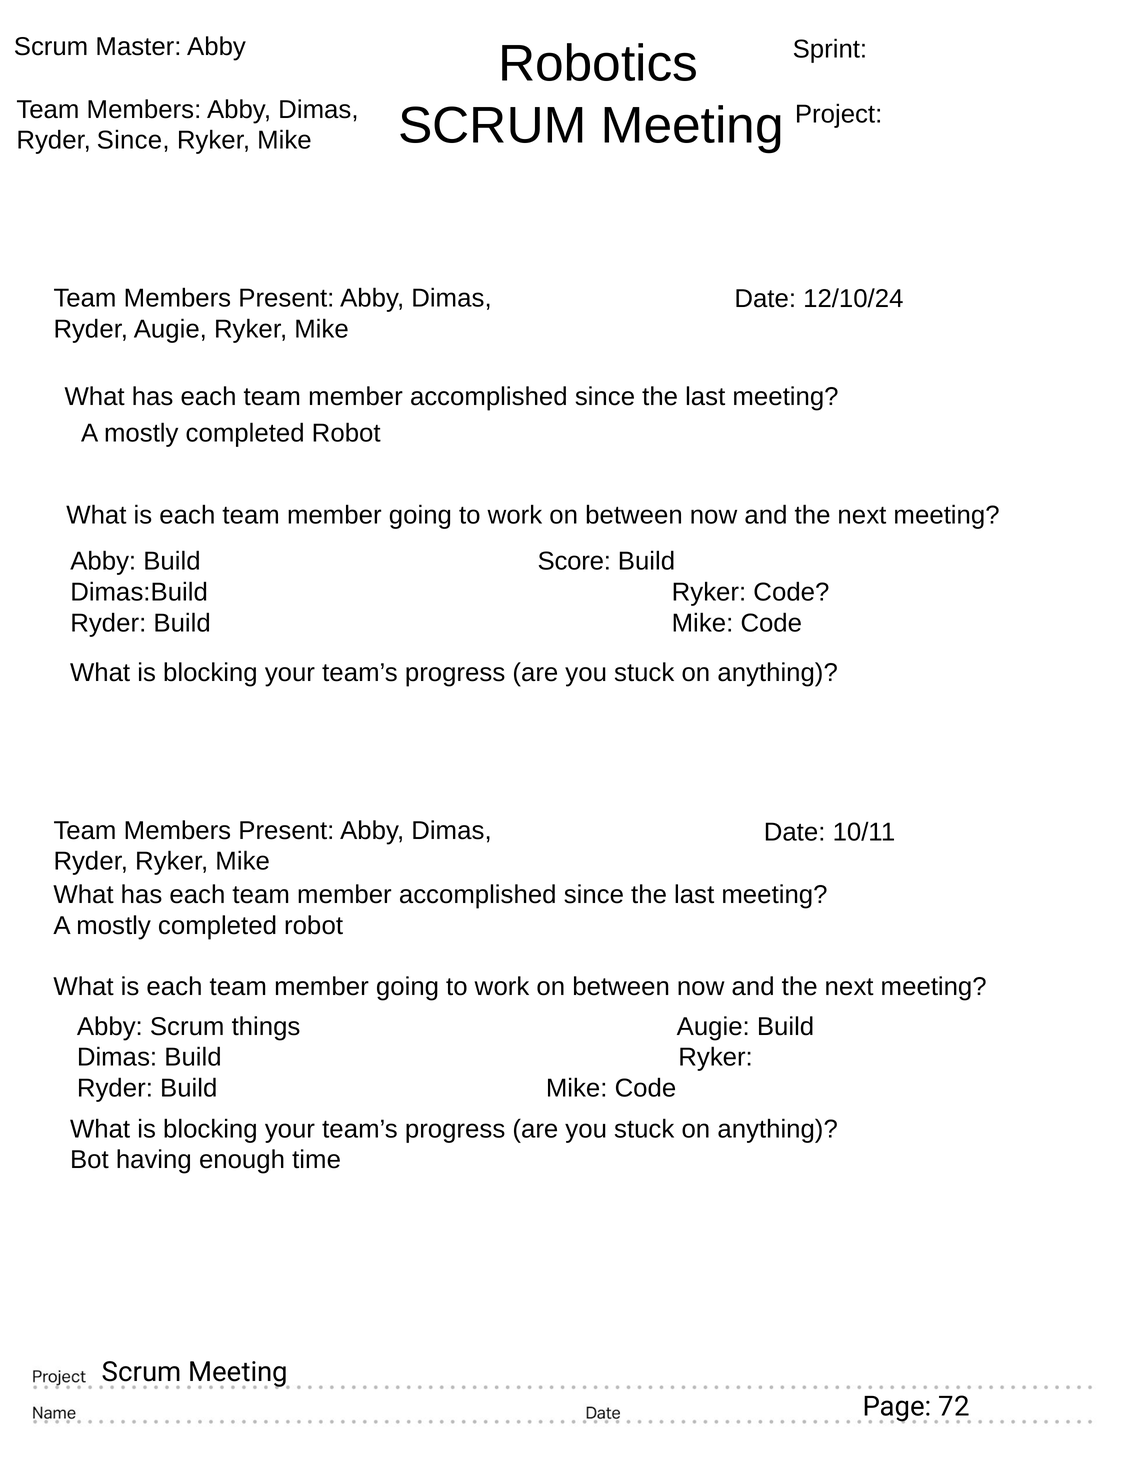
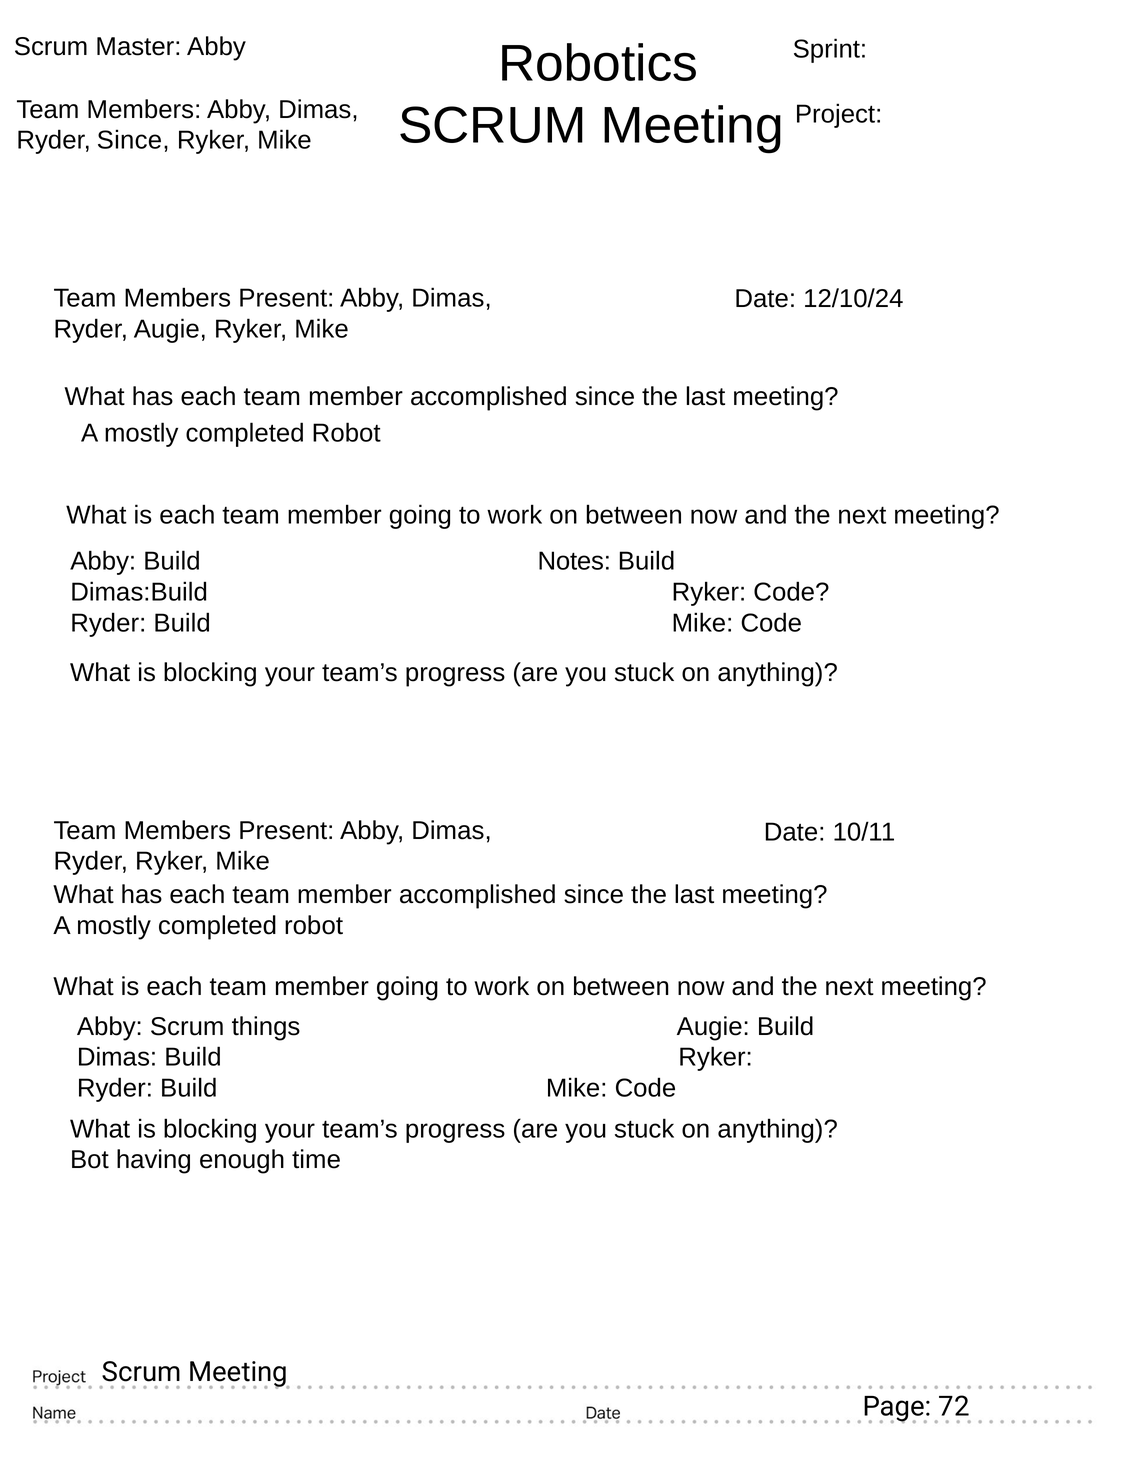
Score: Score -> Notes
